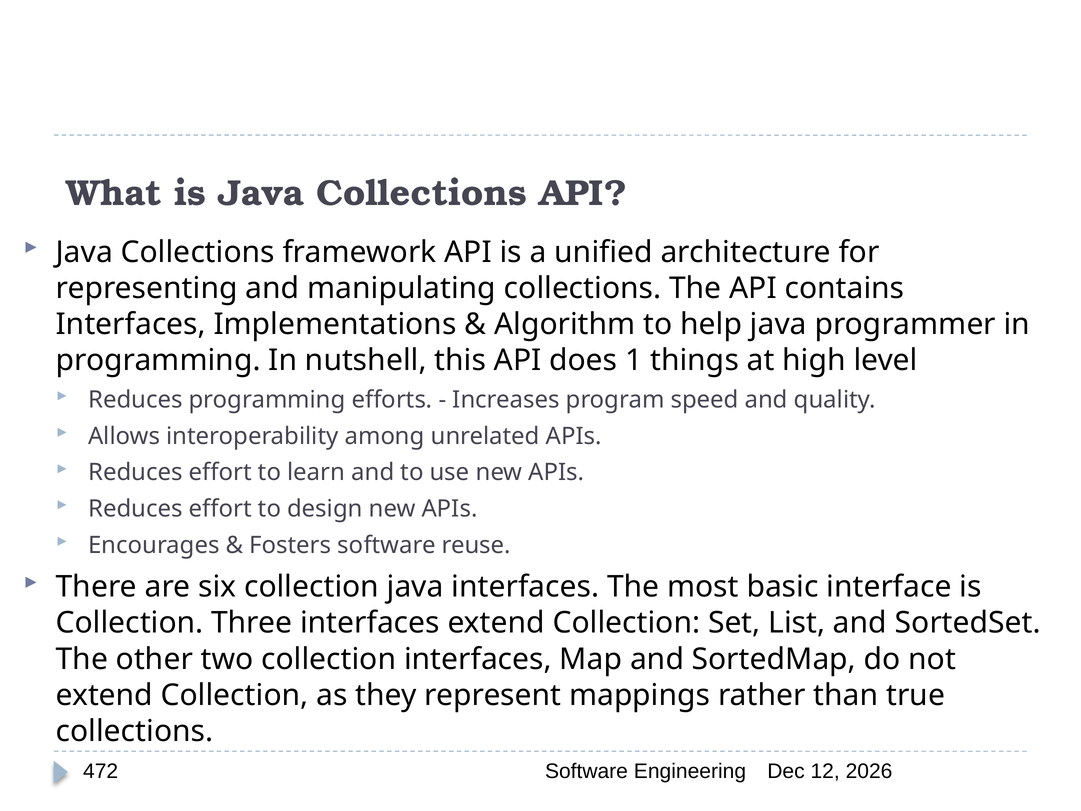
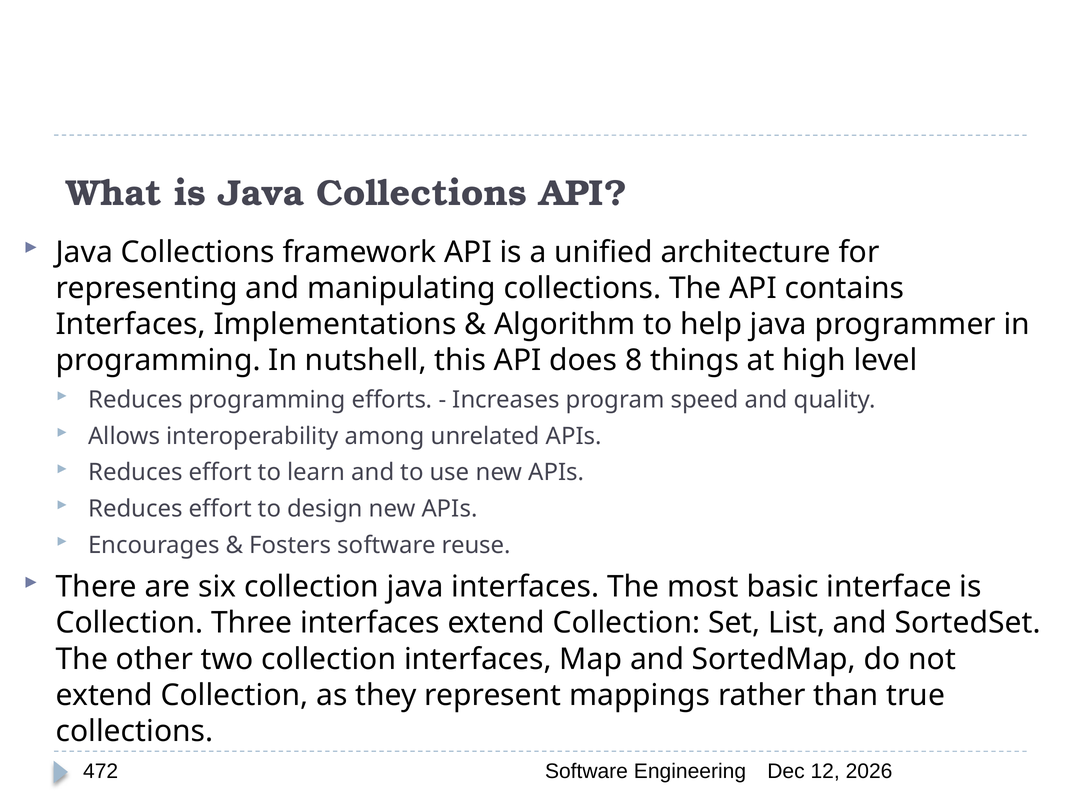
1: 1 -> 8
